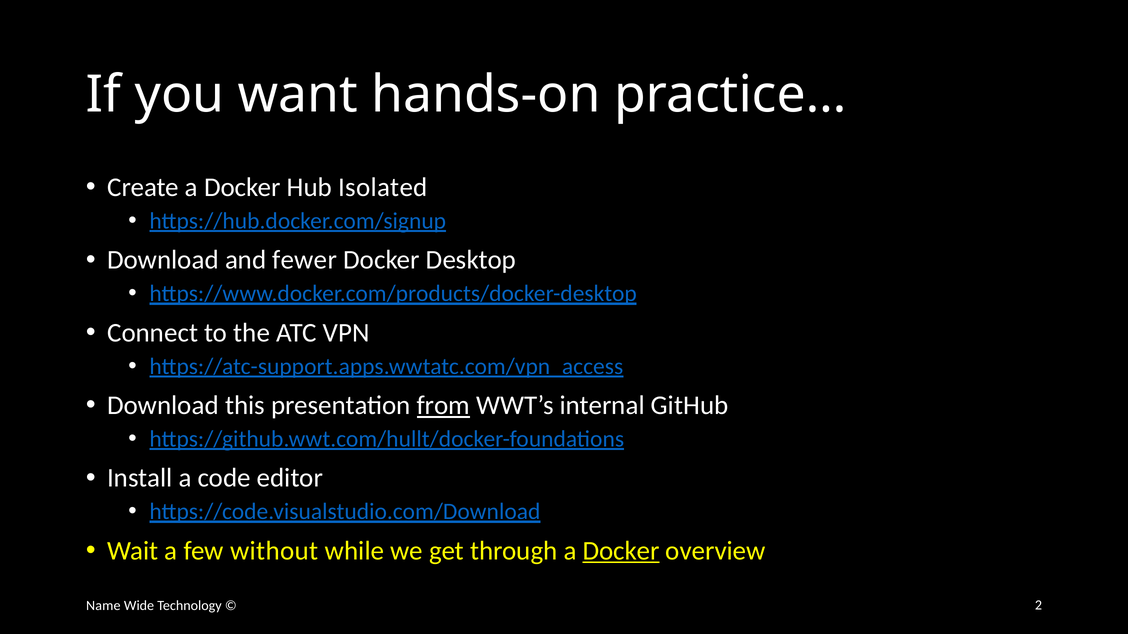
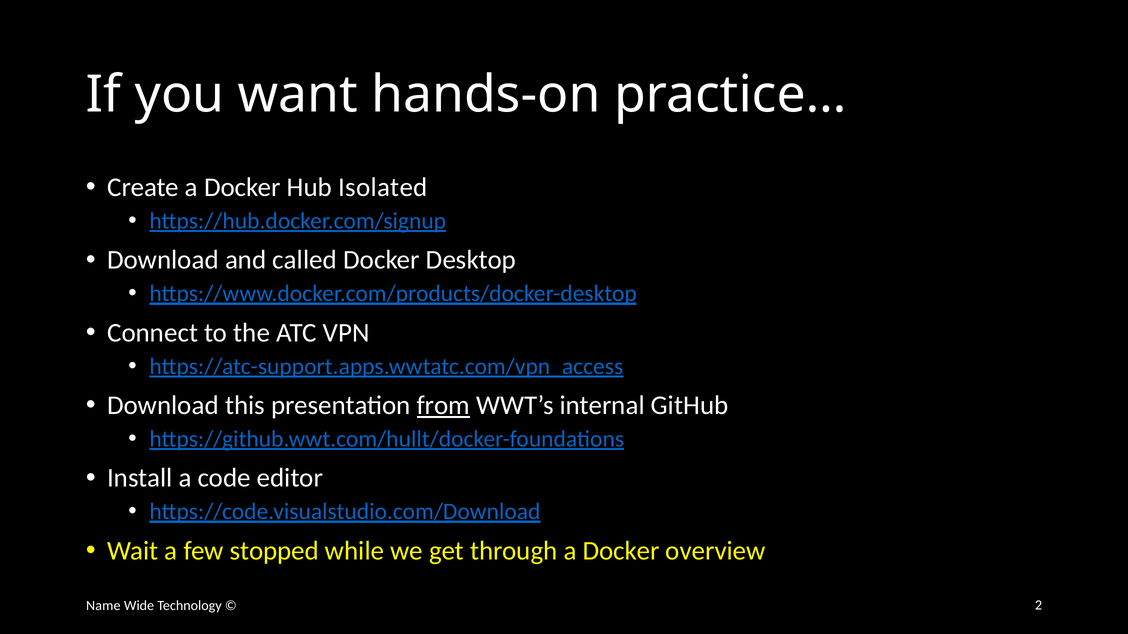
fewer: fewer -> called
without: without -> stopped
Docker at (621, 551) underline: present -> none
